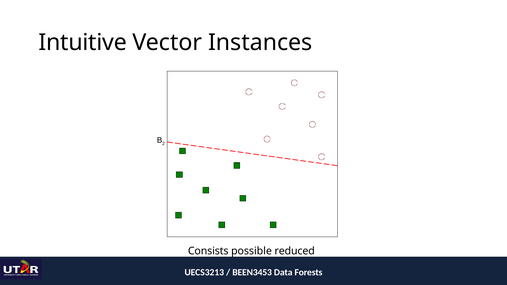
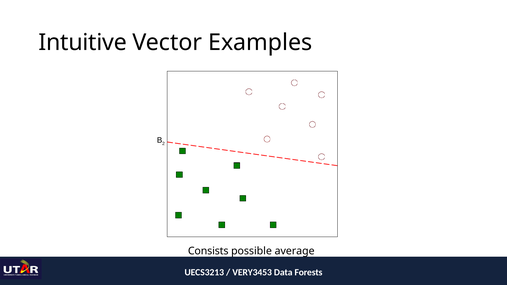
Instances: Instances -> Examples
reduced: reduced -> average
BEEN3453: BEEN3453 -> VERY3453
